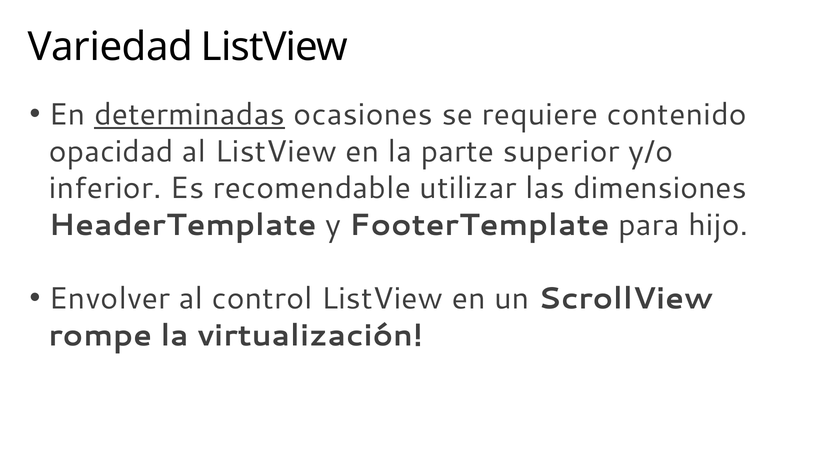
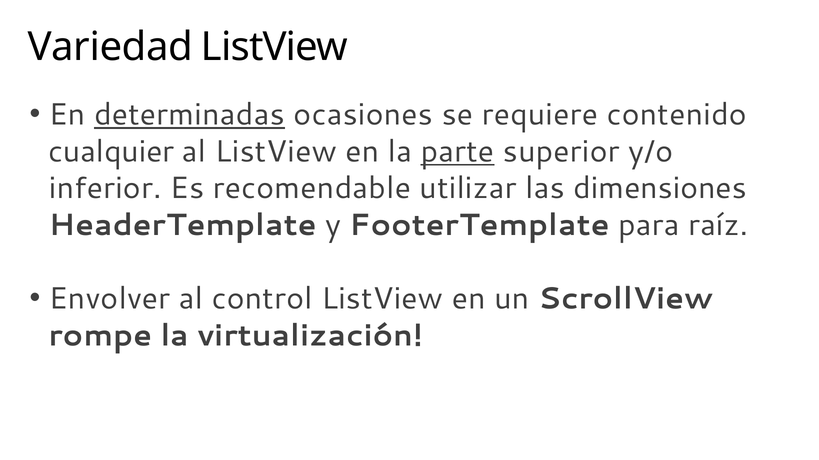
opacidad: opacidad -> cualquier
parte underline: none -> present
hijo: hijo -> raíz
